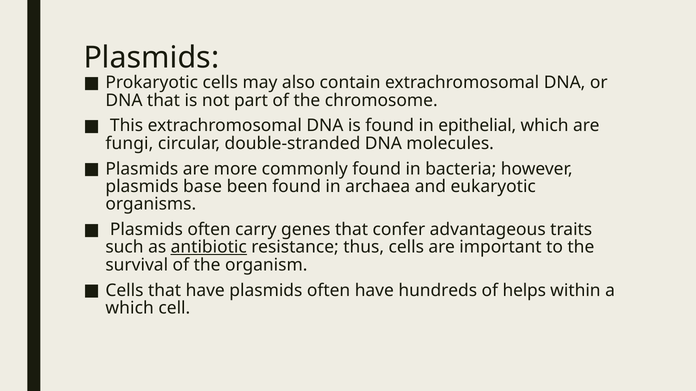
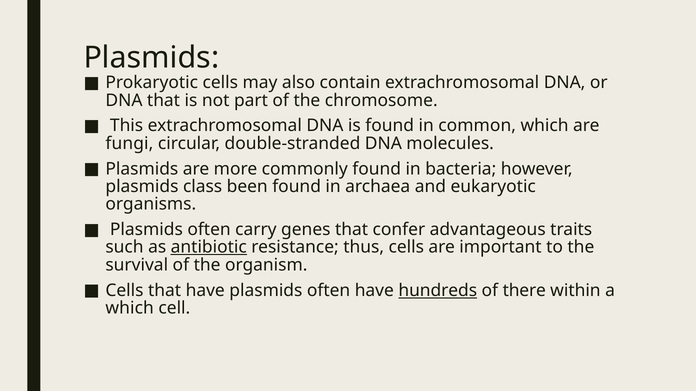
epithelial: epithelial -> common
base: base -> class
hundreds underline: none -> present
helps: helps -> there
